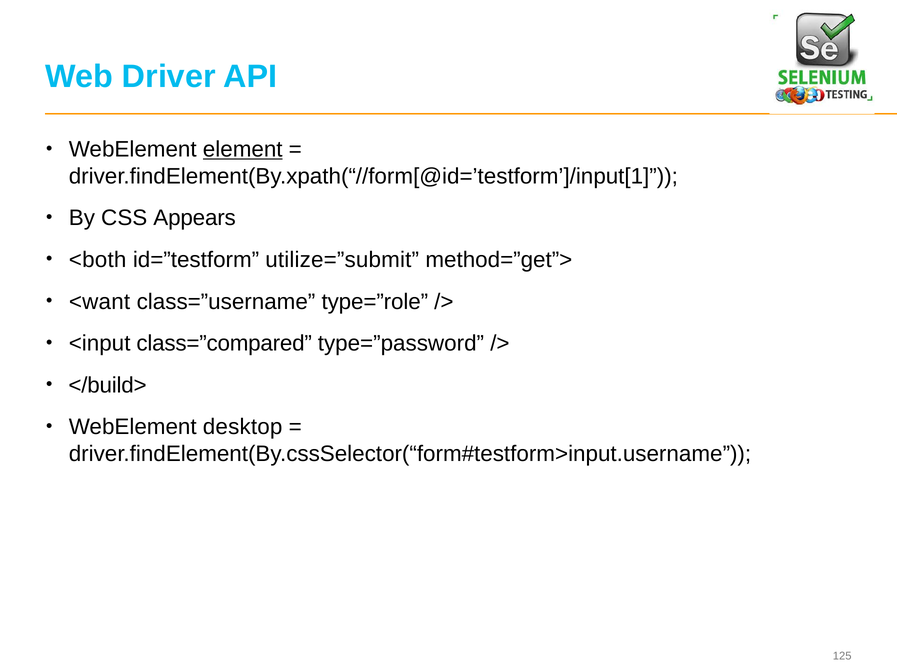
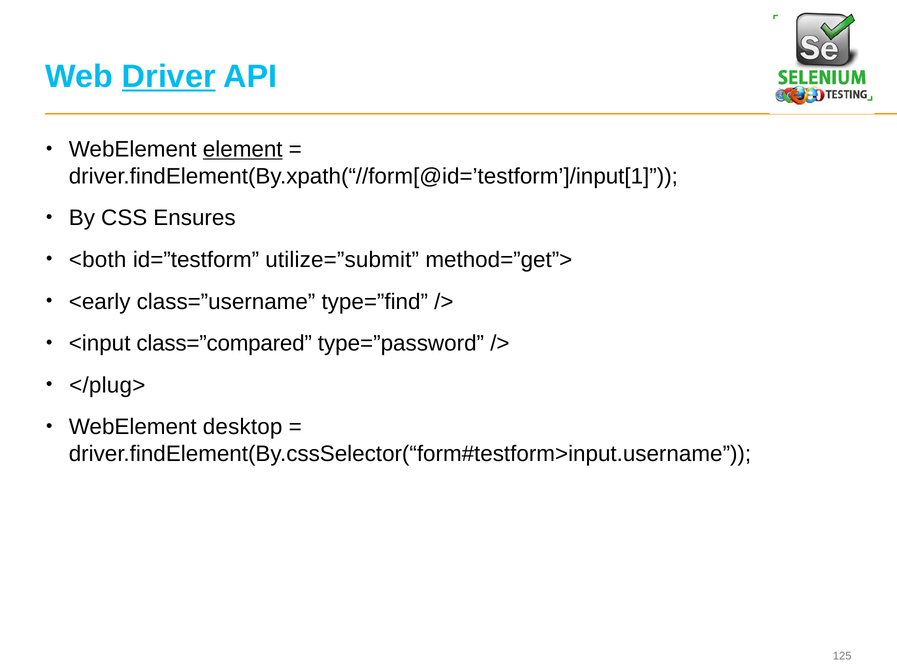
Driver underline: none -> present
Appears: Appears -> Ensures
<want: <want -> <early
type=”role: type=”role -> type=”find
</build>: </build> -> </plug>
